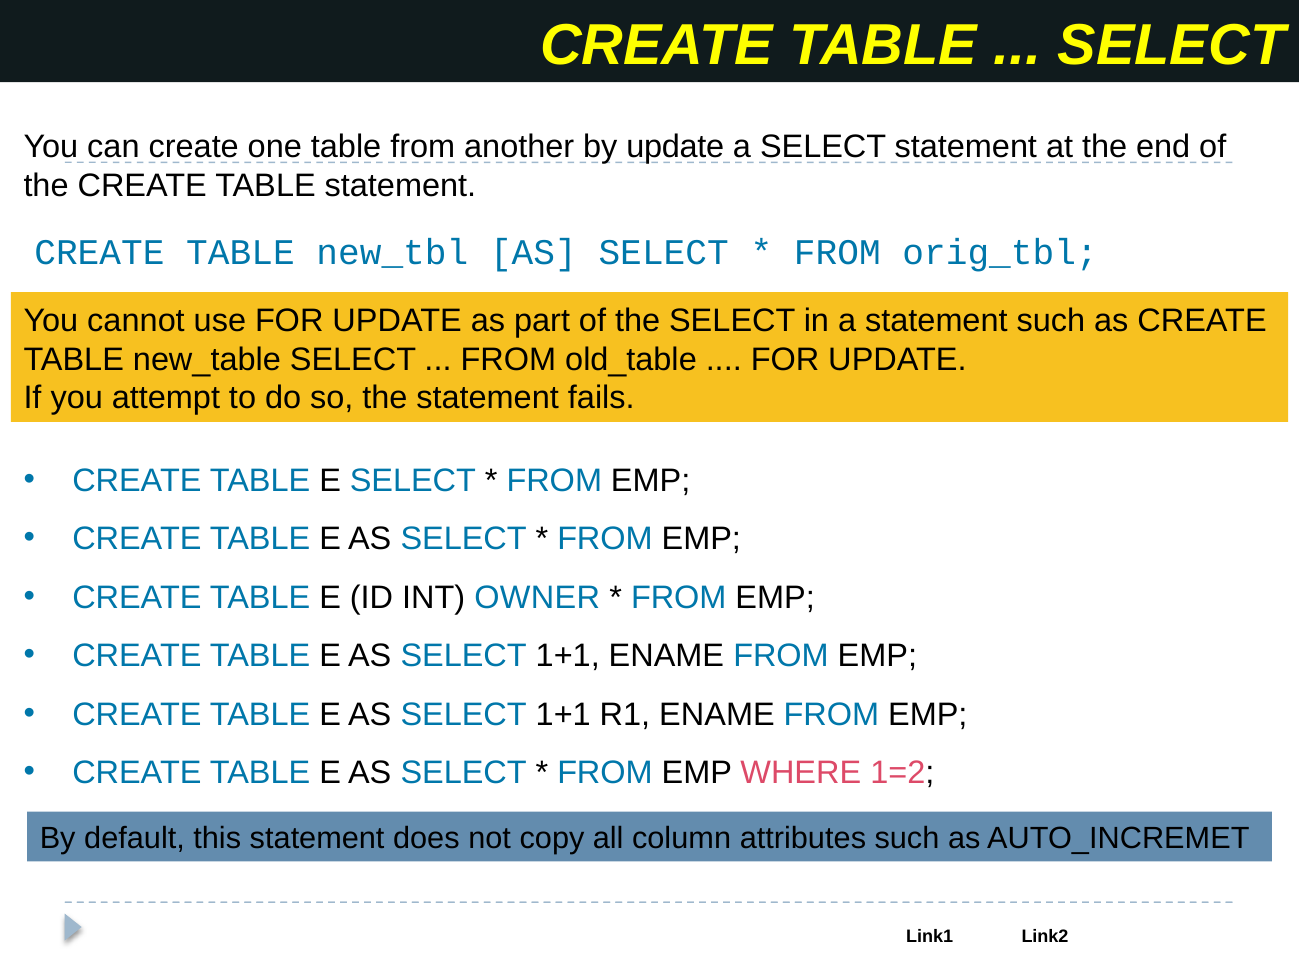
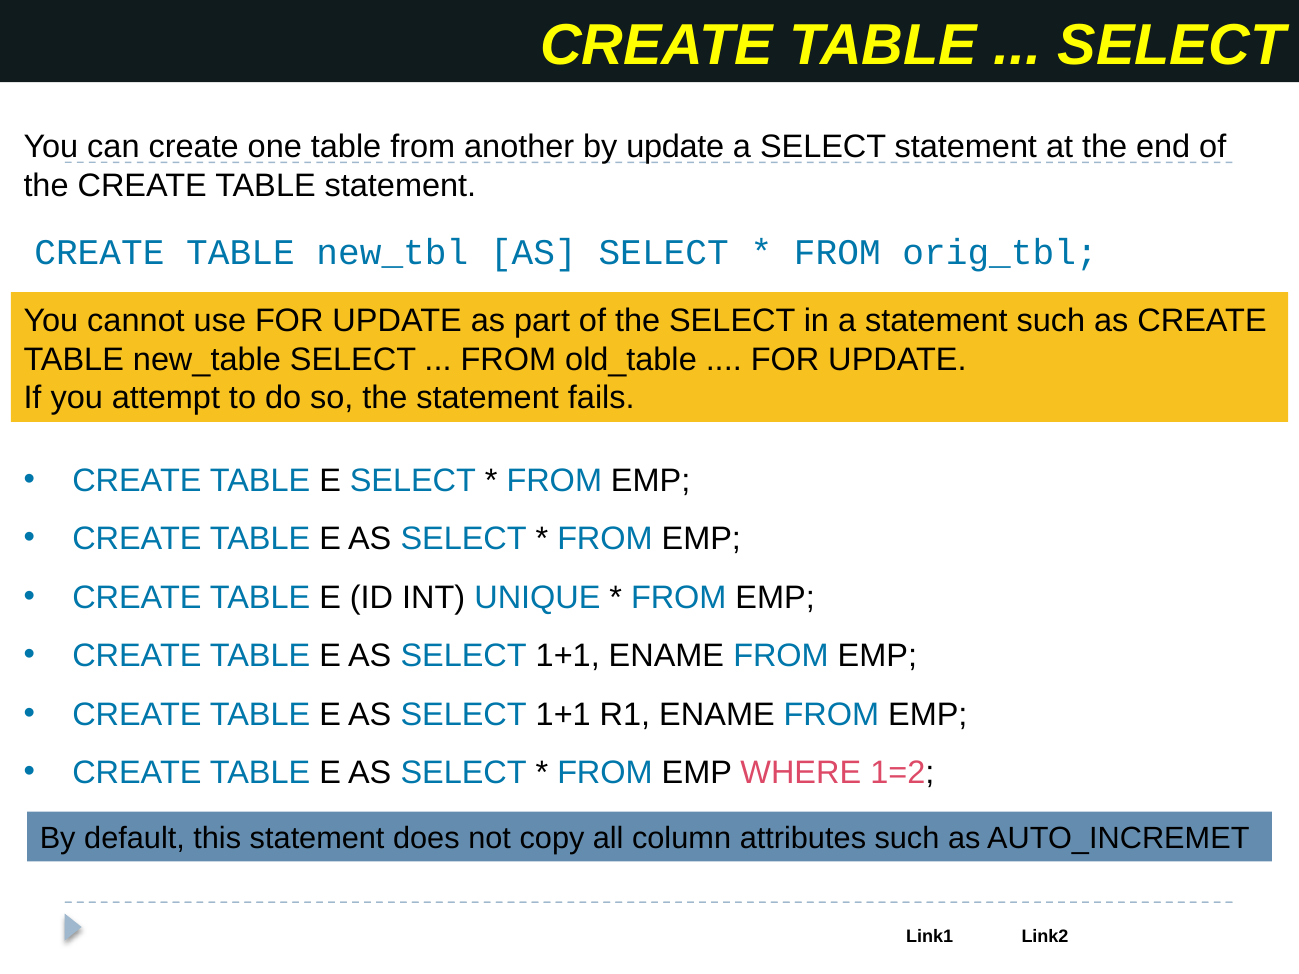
OWNER: OWNER -> UNIQUE
